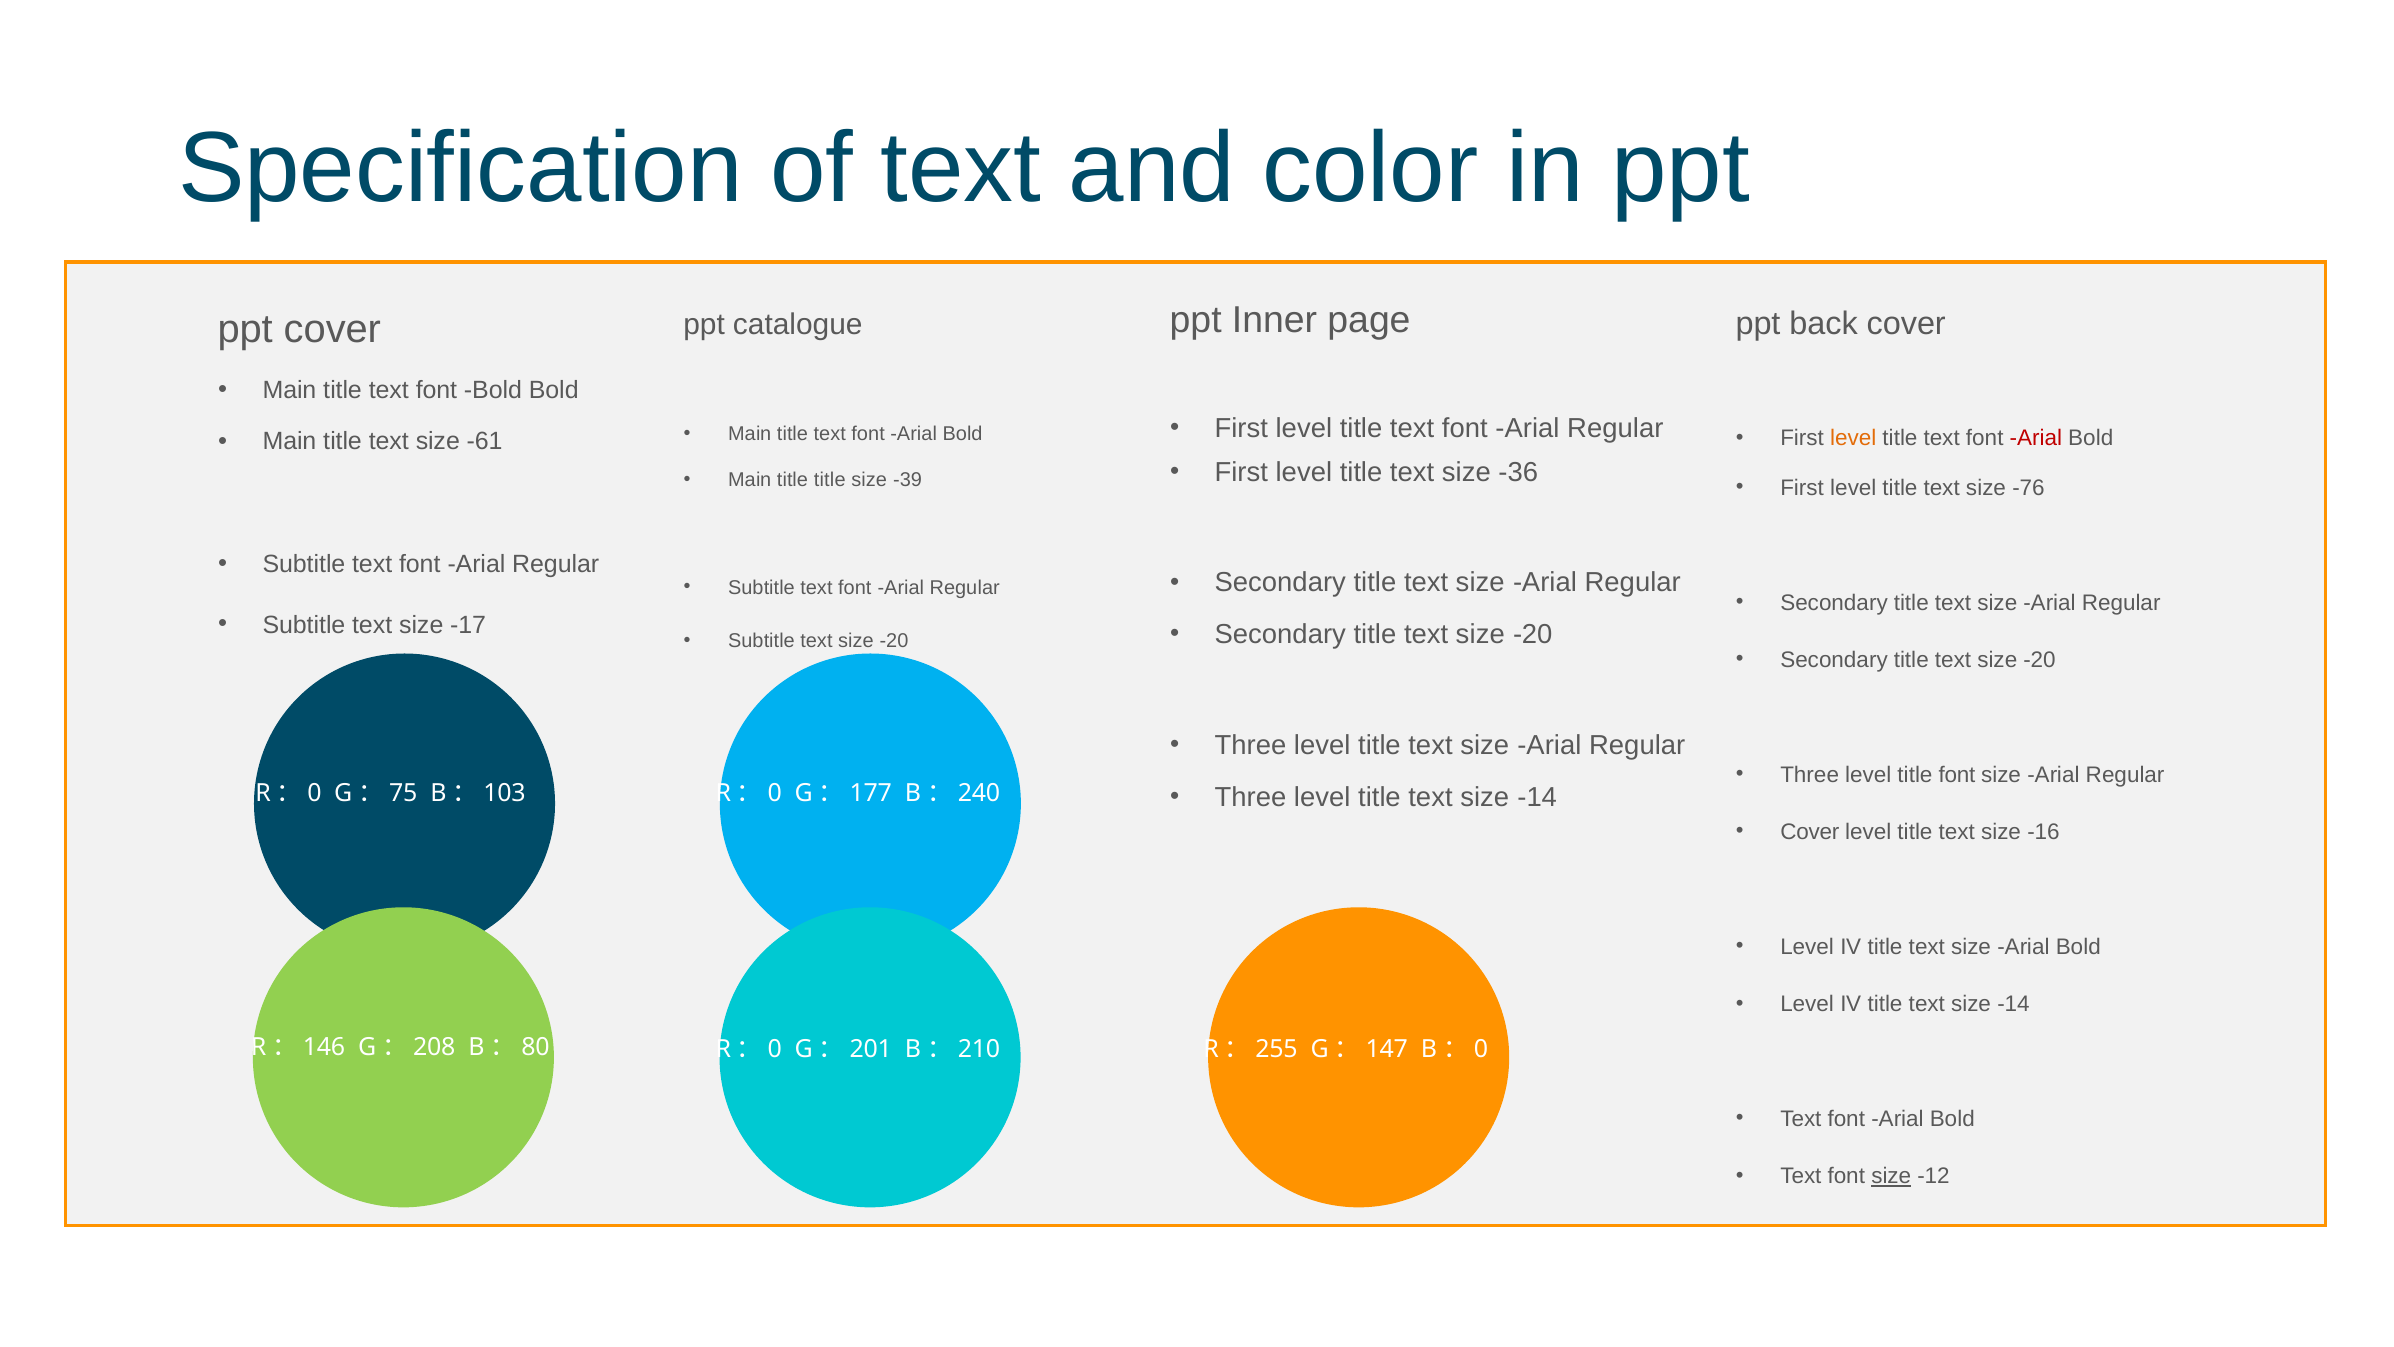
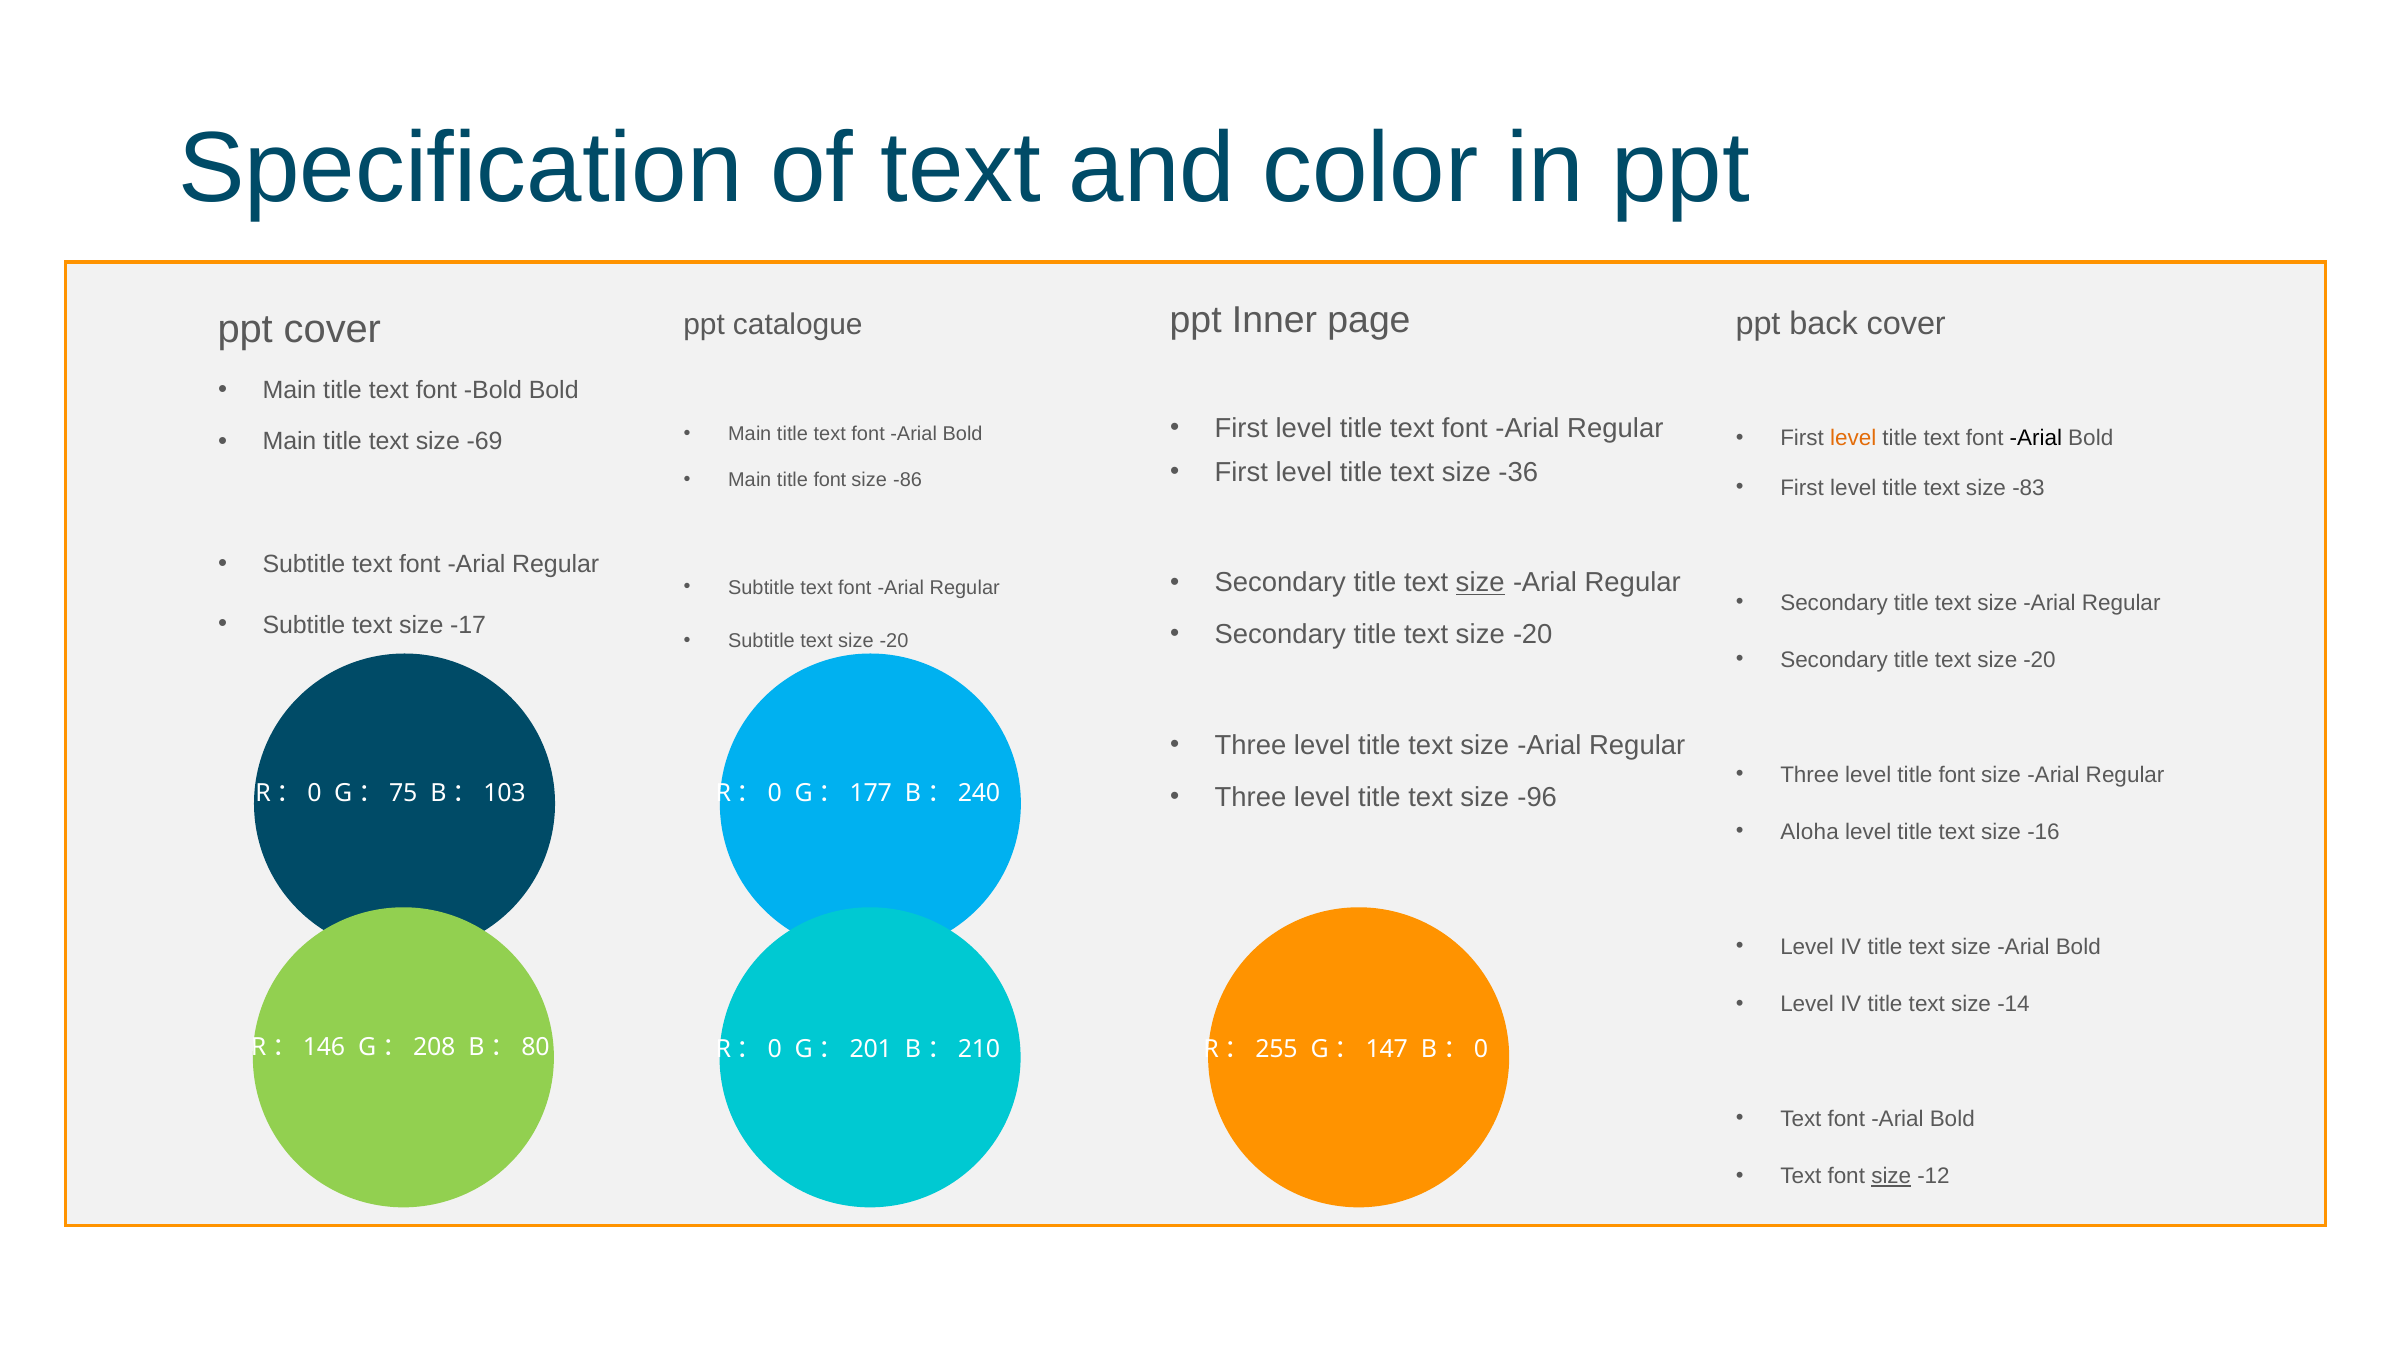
Arial at (2036, 438) colour: red -> black
-61: -61 -> -69
Main title title: title -> font
-39: -39 -> -86
-76: -76 -> -83
size at (1480, 583) underline: none -> present
-14 at (1537, 797): -14 -> -96
Cover at (1810, 832): Cover -> Aloha
